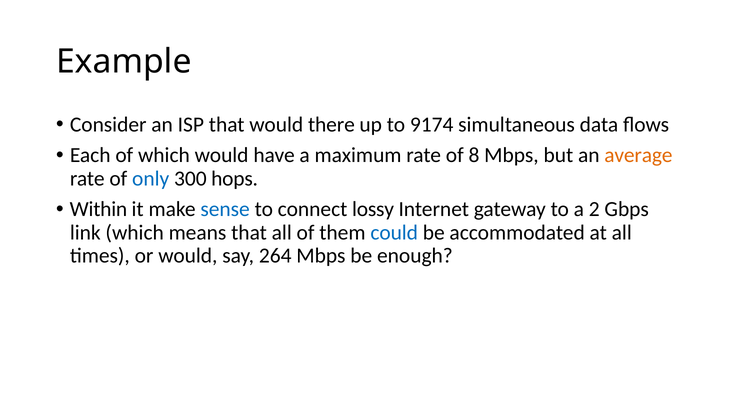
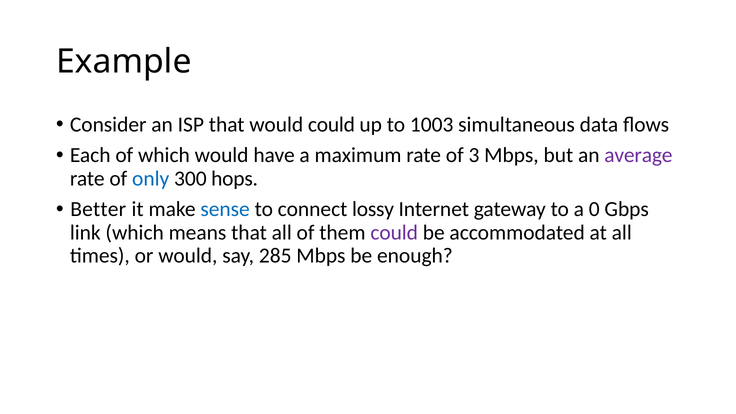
would there: there -> could
9174: 9174 -> 1003
8: 8 -> 3
average colour: orange -> purple
Within: Within -> Better
2: 2 -> 0
could at (394, 233) colour: blue -> purple
264: 264 -> 285
